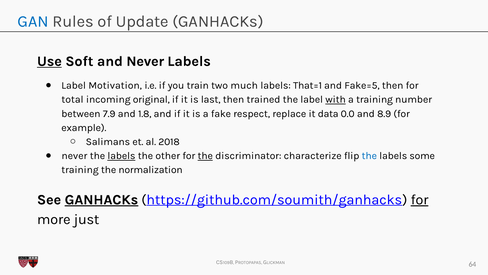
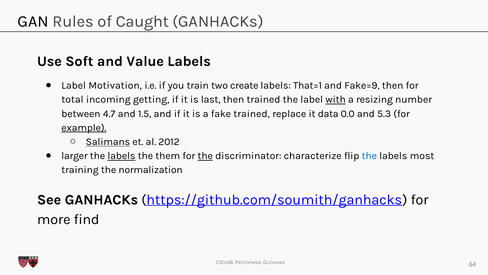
GAN colour: blue -> black
Update: Update -> Caught
Use underline: present -> none
and Never: Never -> Value
much: much -> create
Fake=5: Fake=5 -> Fake=9
original: original -> getting
a training: training -> resizing
7.9: 7.9 -> 4.7
1.8: 1.8 -> 1.5
fake respect: respect -> trained
8.9: 8.9 -> 5.3
example underline: none -> present
Salimans underline: none -> present
2018: 2018 -> 2012
never at (74, 156): never -> larger
other: other -> them
some: some -> most
GANHACKs at (101, 199) underline: present -> none
for at (420, 199) underline: present -> none
just: just -> find
